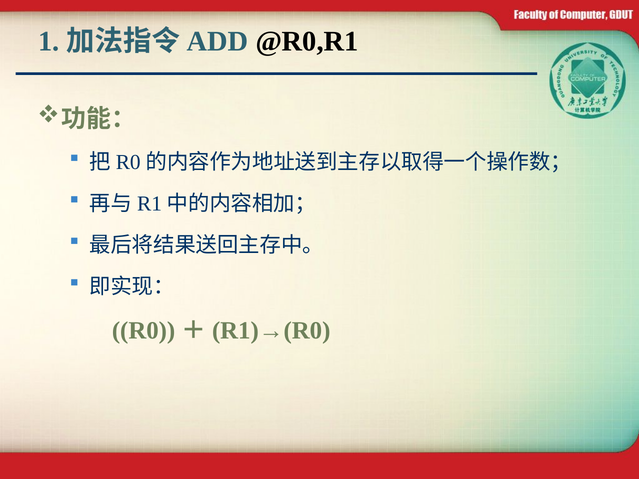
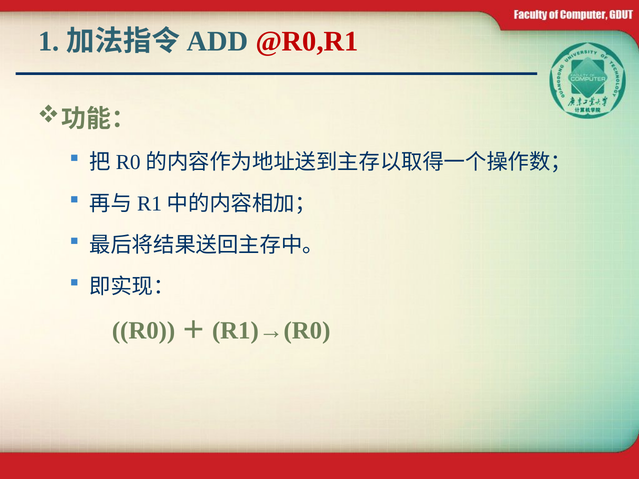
@R0,R1 colour: black -> red
